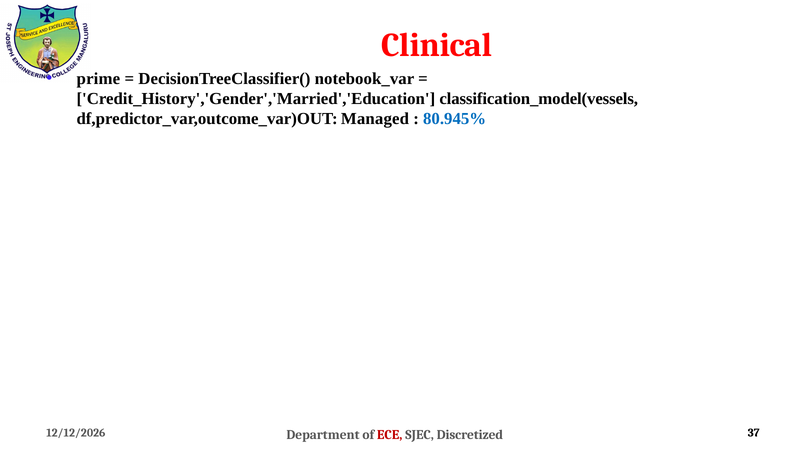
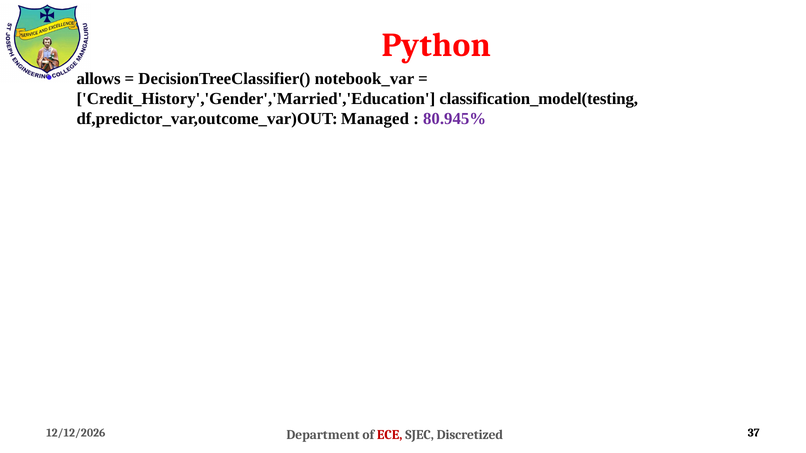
Clinical: Clinical -> Python
prime: prime -> allows
classification_model(vessels: classification_model(vessels -> classification_model(testing
80.945% colour: blue -> purple
